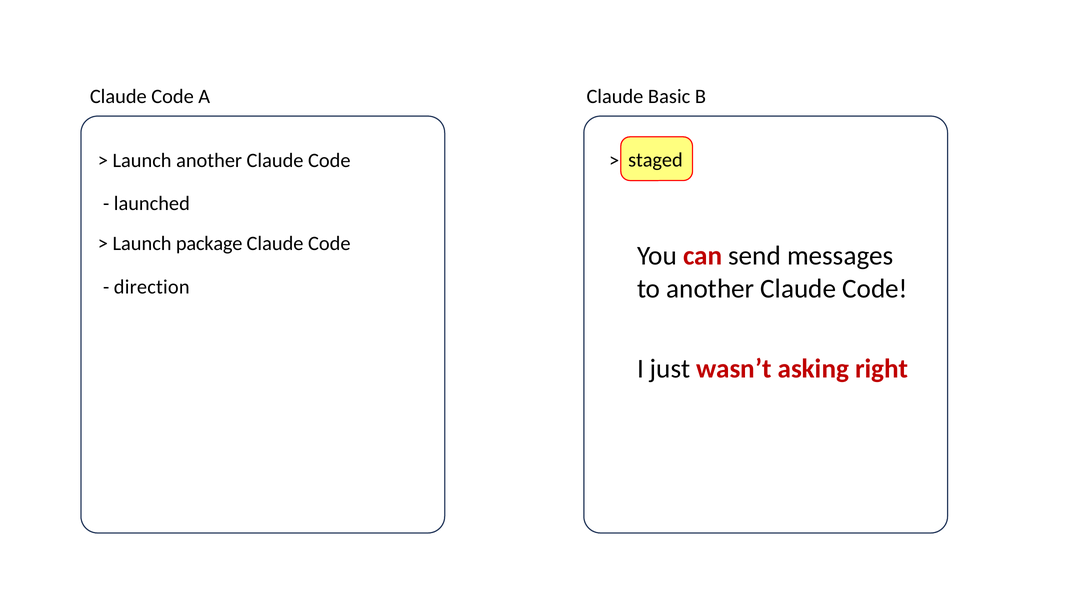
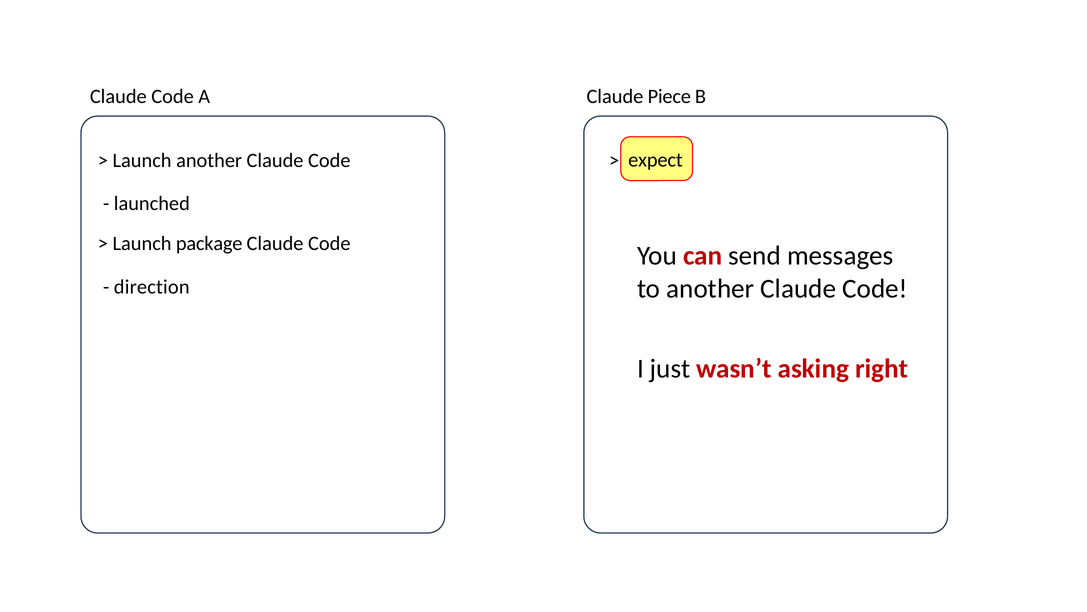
Basic: Basic -> Piece
staged: staged -> expect
